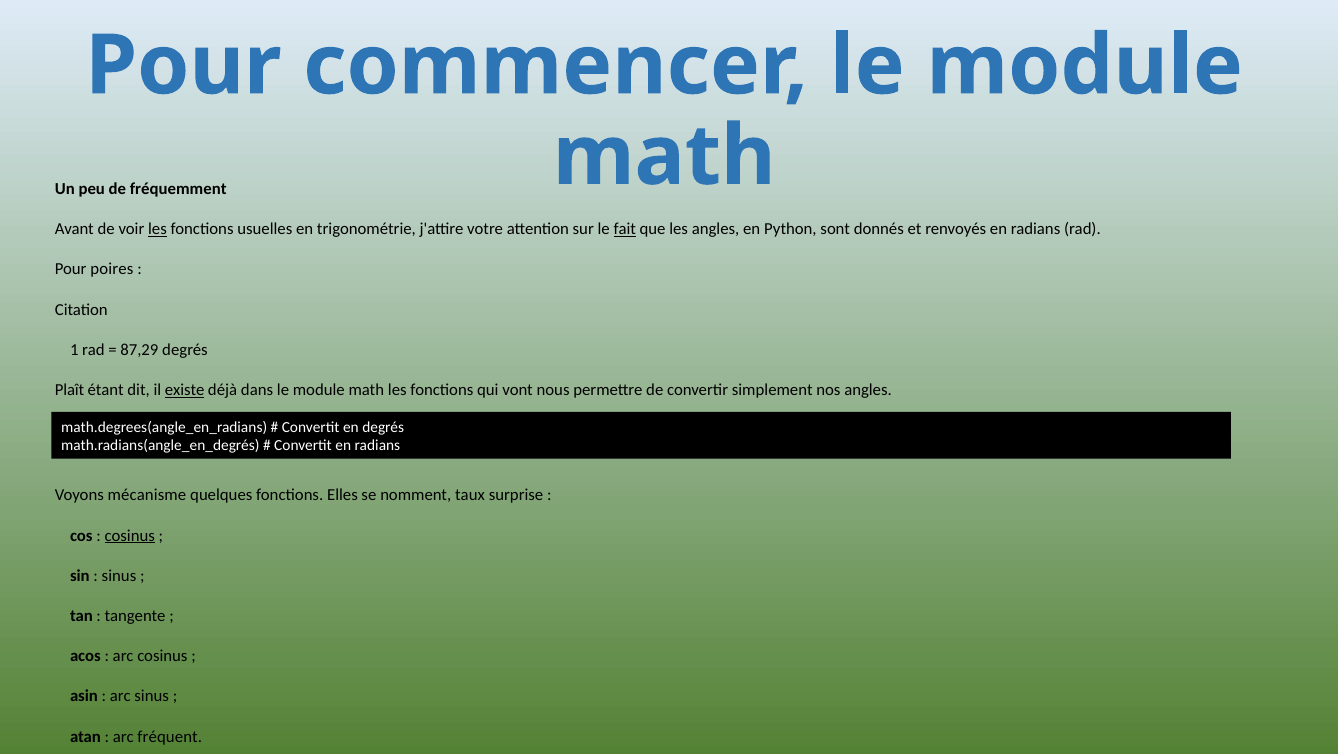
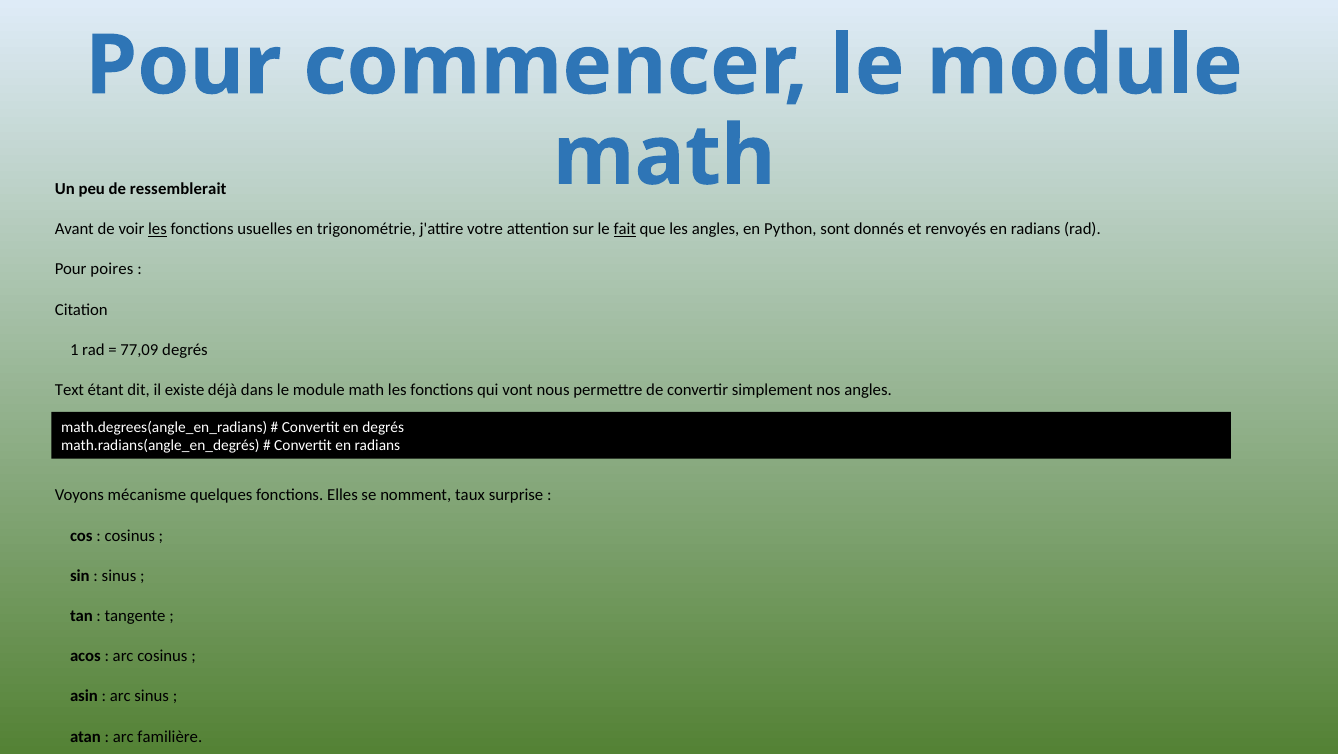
fréquemment: fréquemment -> ressemblerait
87,29: 87,29 -> 77,09
Plaît: Plaît -> Text
existe underline: present -> none
cosinus at (130, 536) underline: present -> none
fréquent: fréquent -> familière
